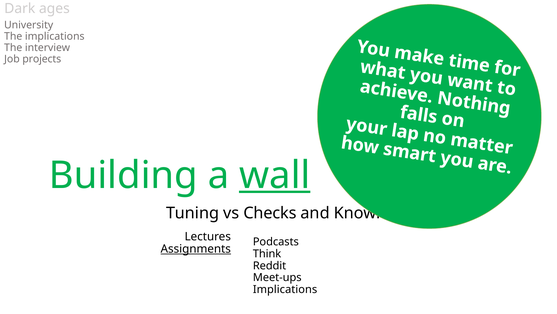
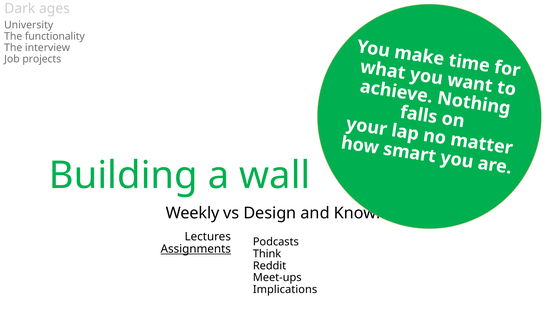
The implications: implications -> functionality
wall underline: present -> none
Tuning: Tuning -> Weekly
Checks: Checks -> Design
